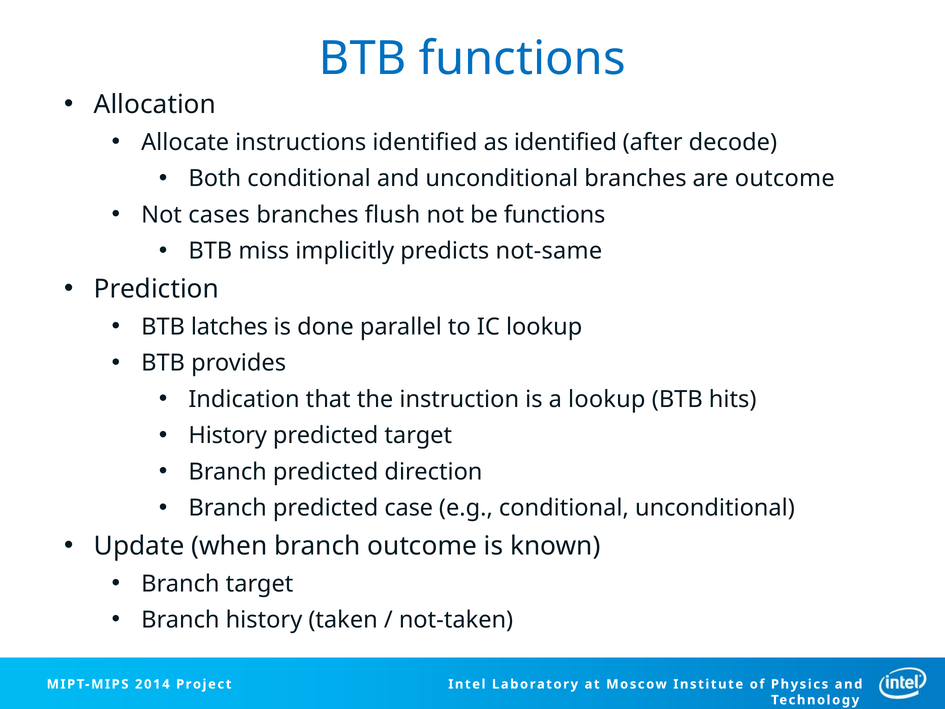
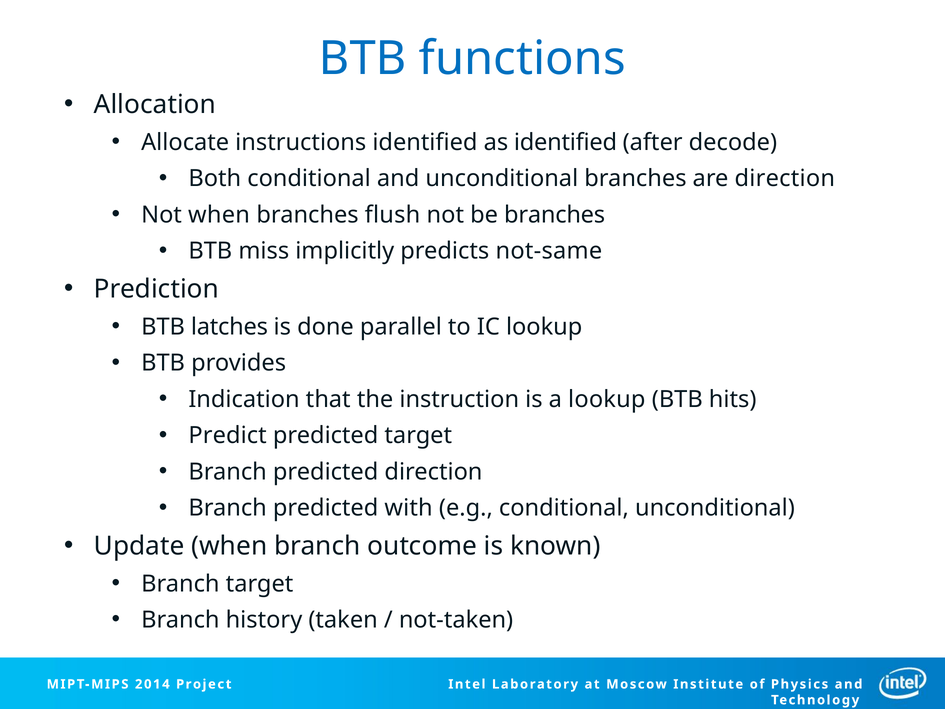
are outcome: outcome -> direction
Not cases: cases -> when
be functions: functions -> branches
History at (228, 435): History -> Predict
case: case -> with
